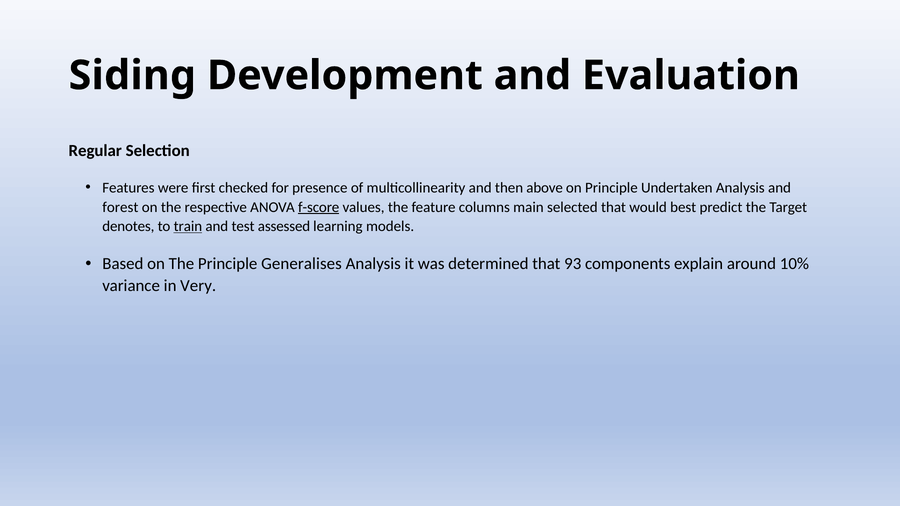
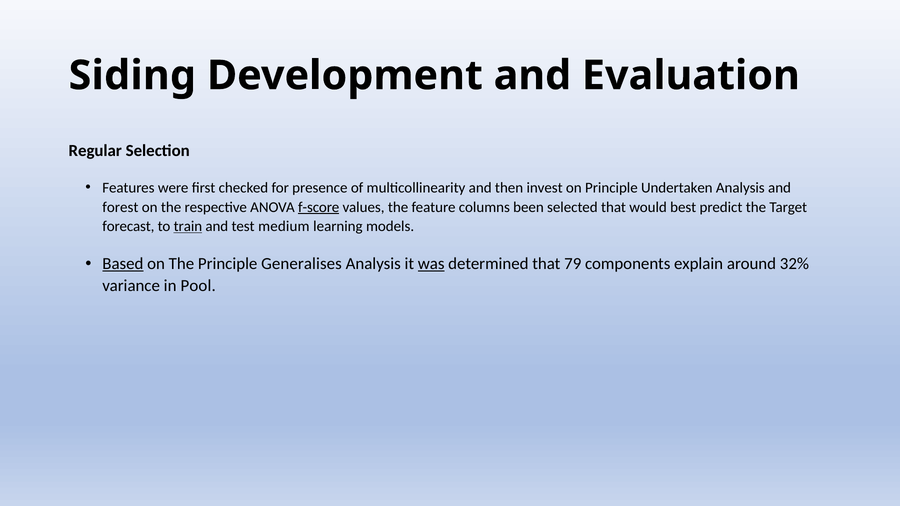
above: above -> invest
main: main -> been
denotes: denotes -> forecast
assessed: assessed -> medium
Based underline: none -> present
was underline: none -> present
93: 93 -> 79
10%: 10% -> 32%
Very: Very -> Pool
